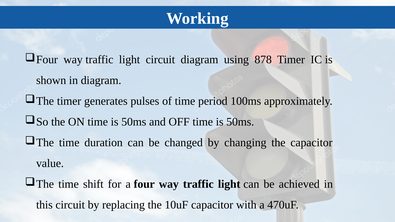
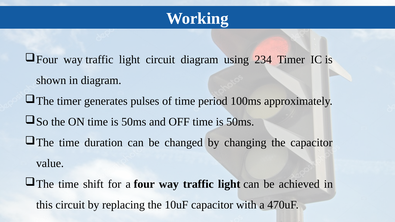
878: 878 -> 234
